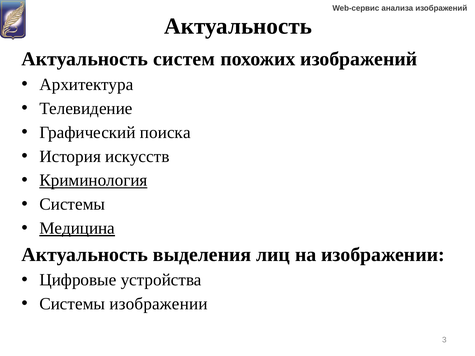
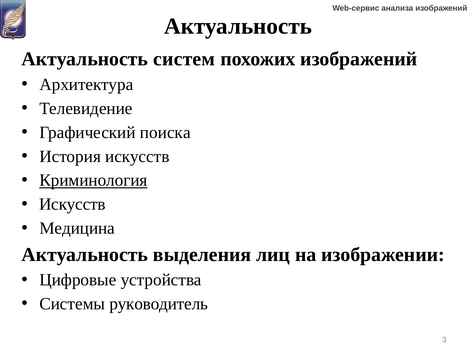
Системы at (72, 204): Системы -> Искусств
Медицина underline: present -> none
Системы изображении: изображении -> руководитель
